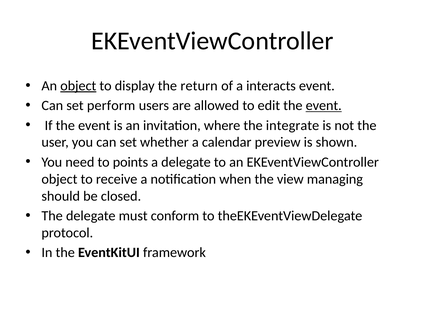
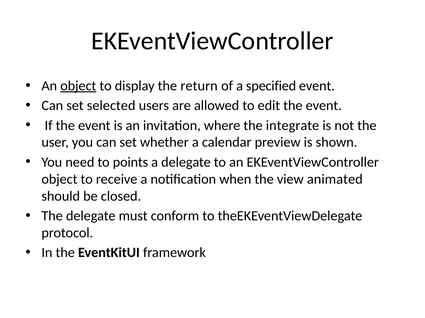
interacts: interacts -> specified
perform: perform -> selected
event at (324, 106) underline: present -> none
managing: managing -> animated
